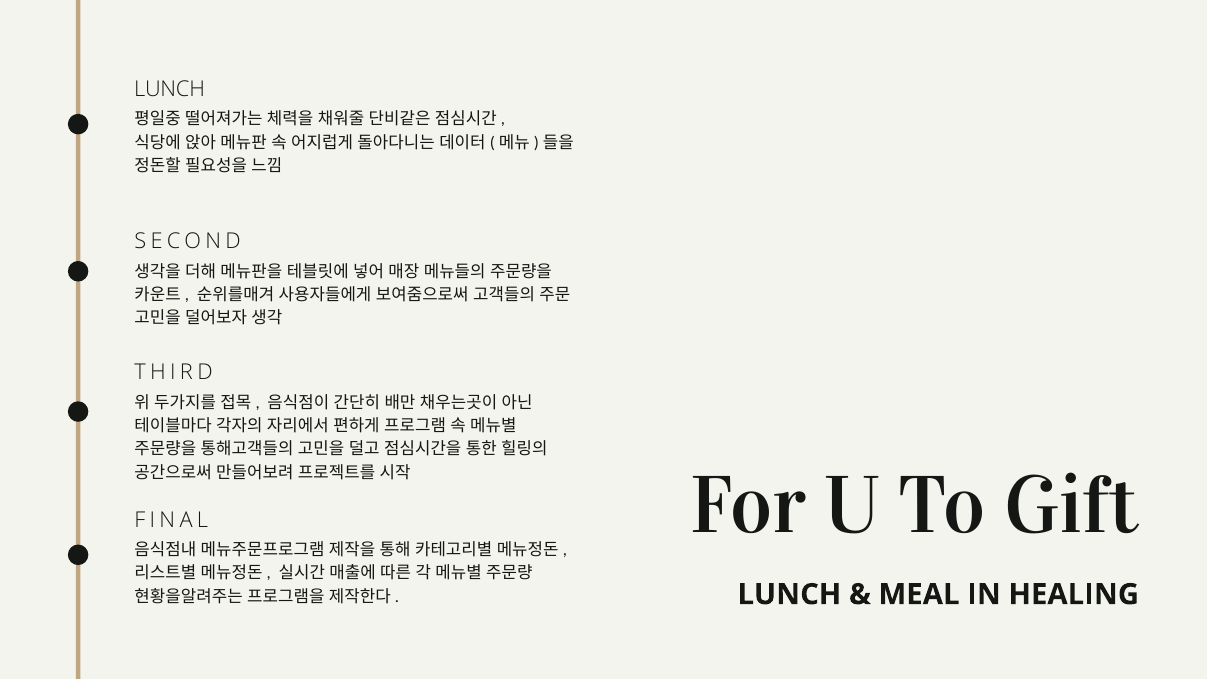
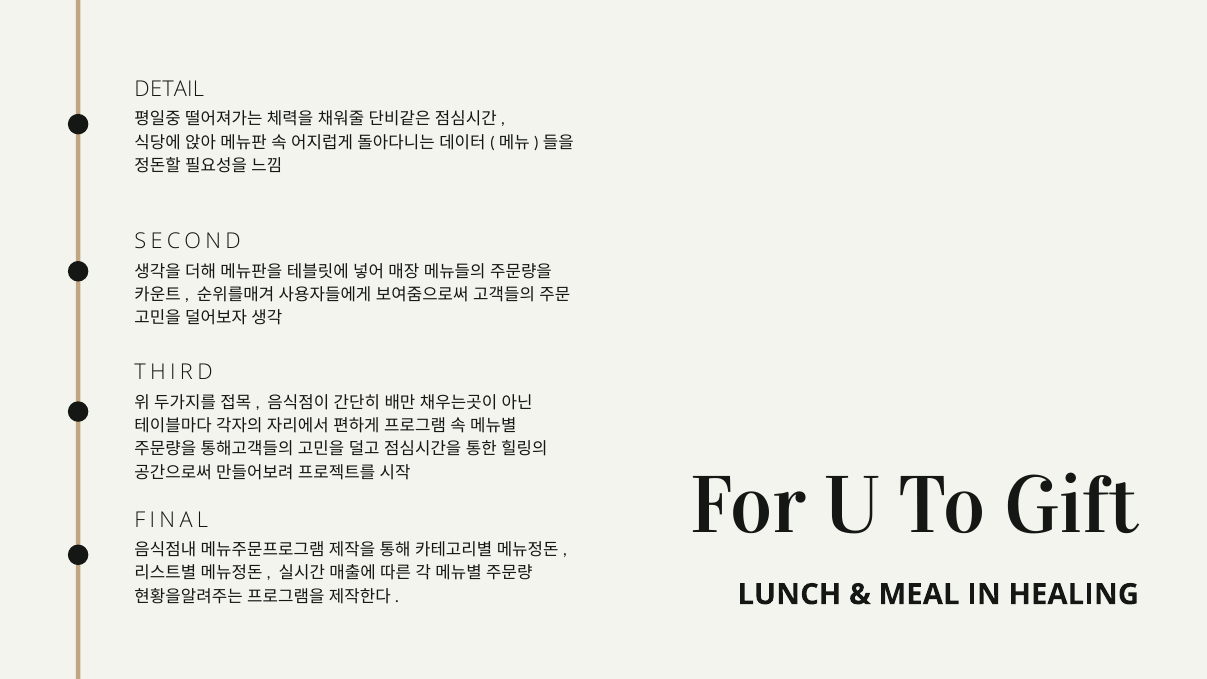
LUNCH at (169, 89): LUNCH -> DETAIL
